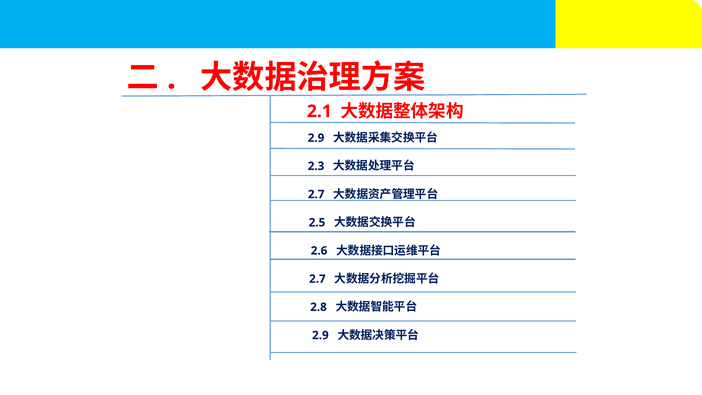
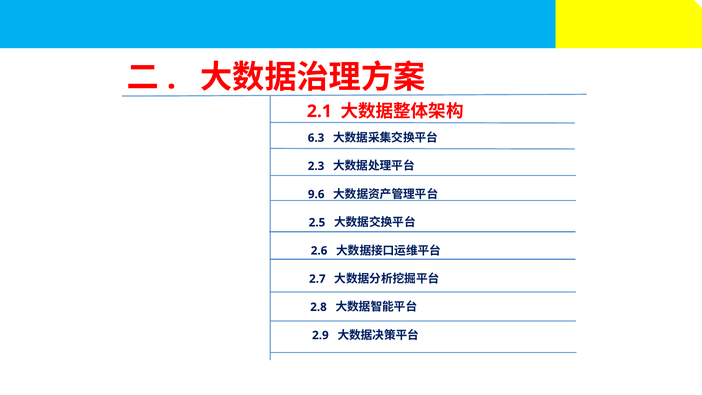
2.9 at (316, 138): 2.9 -> 6.3
2.7 at (316, 194): 2.7 -> 9.6
